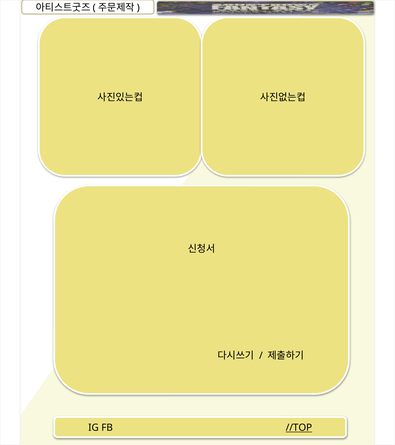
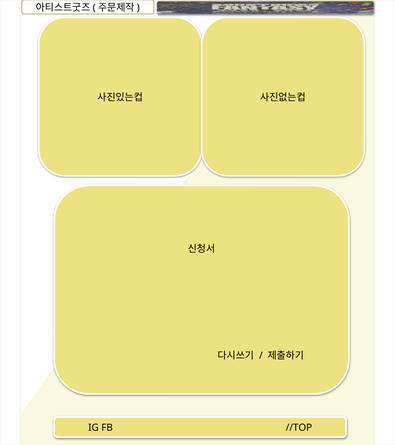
//TOP underline: present -> none
